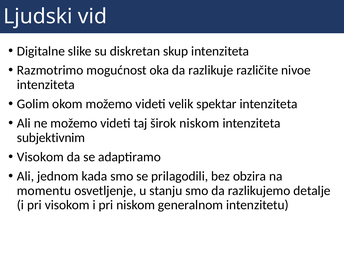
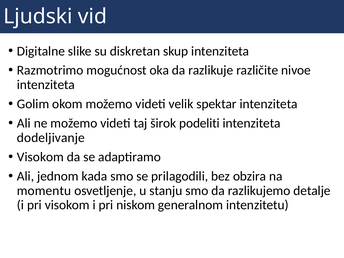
širok niskom: niskom -> podeliti
subjektivnim: subjektivnim -> dodeljivanje
